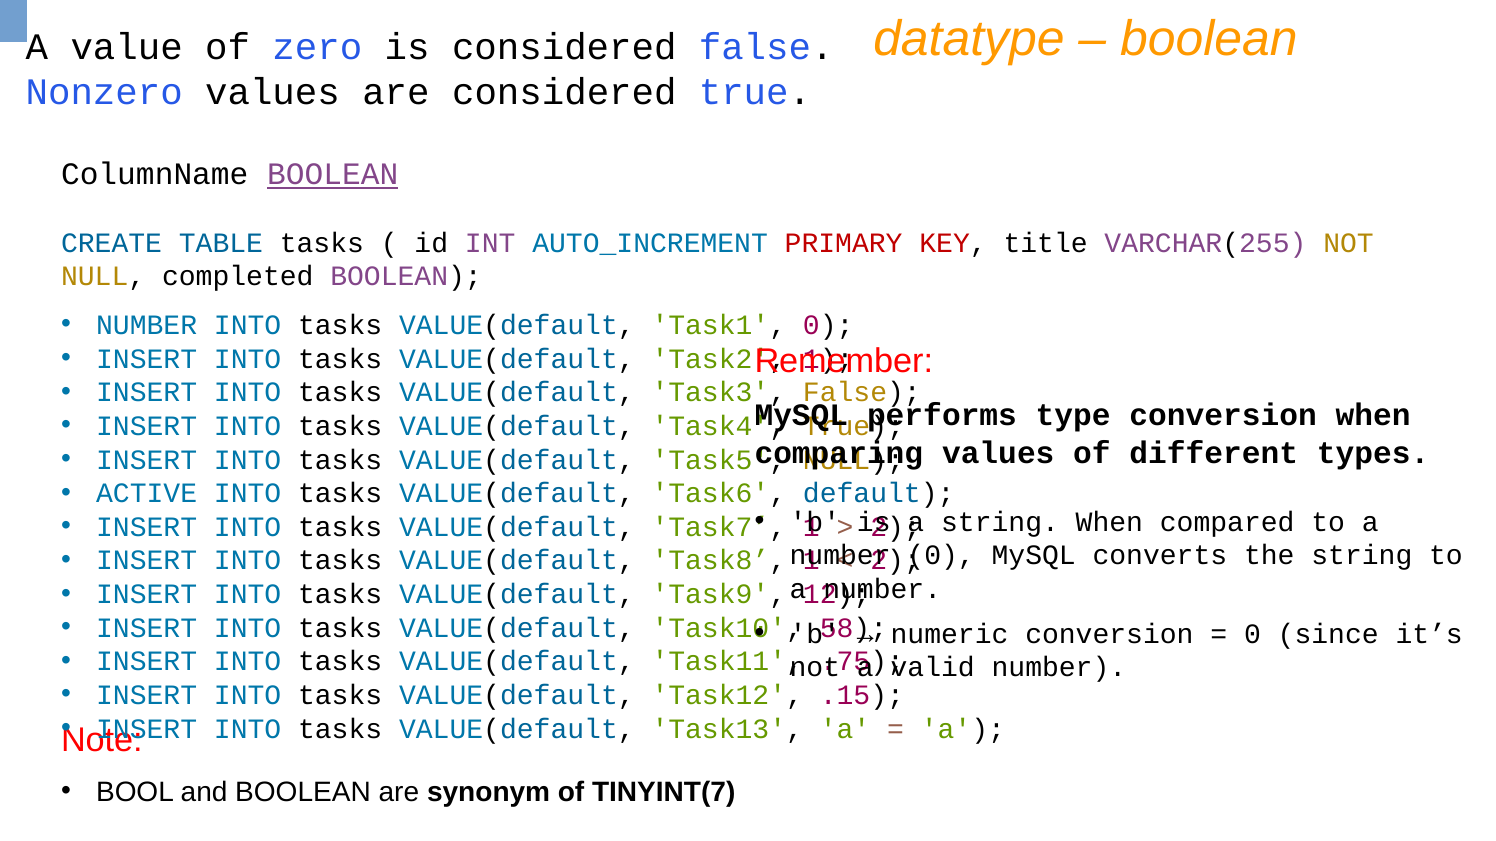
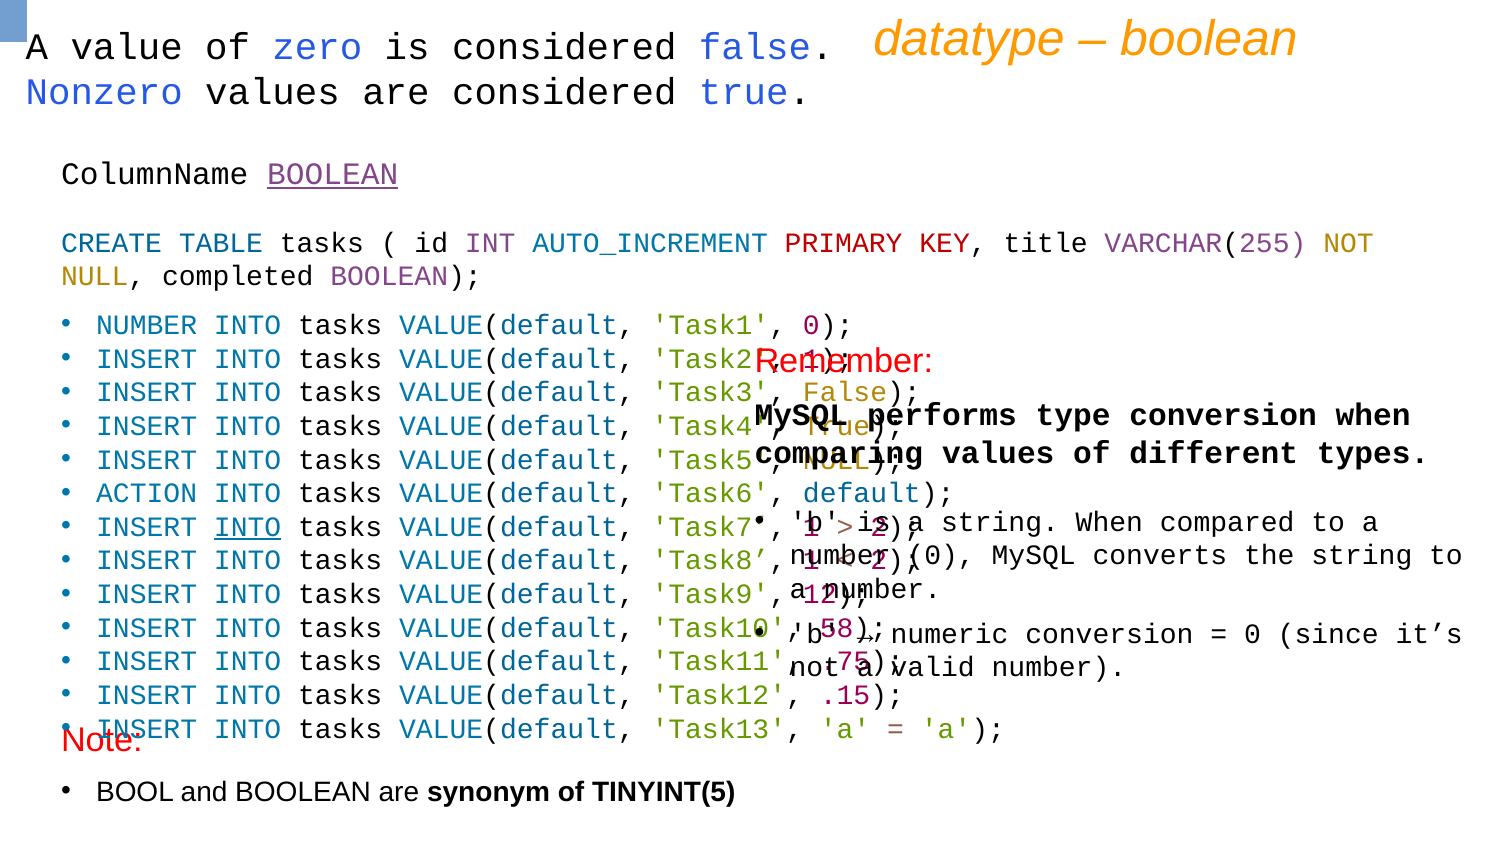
ACTIVE: ACTIVE -> ACTION
INTO at (248, 527) underline: none -> present
TINYINT(7: TINYINT(7 -> TINYINT(5
